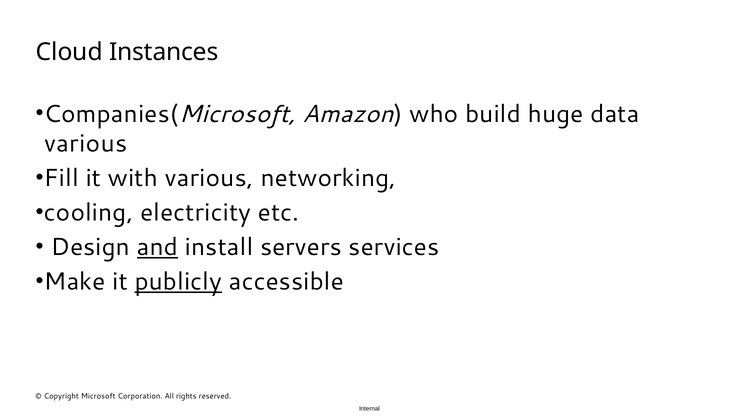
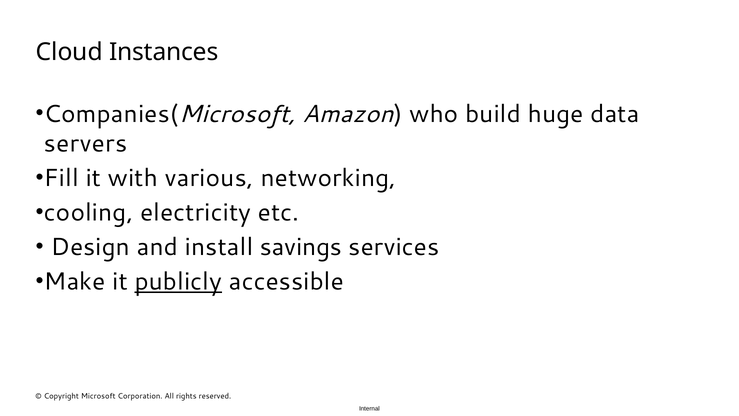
various at (86, 144): various -> servers
and underline: present -> none
servers: servers -> savings
